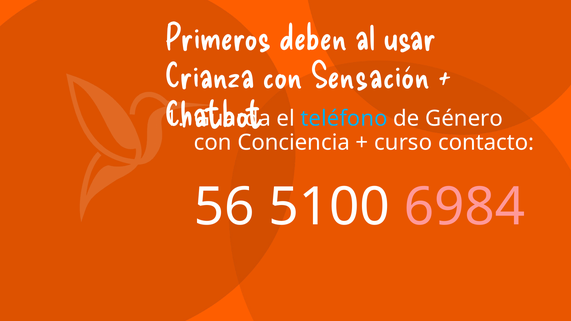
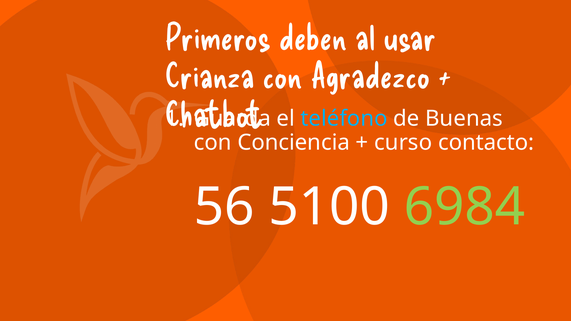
Sensación: Sensación -> Agradezco
Género: Género -> Buenas
6984 colour: pink -> light green
